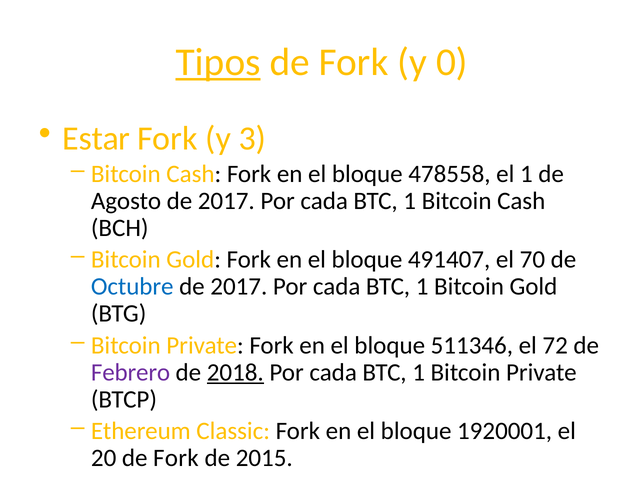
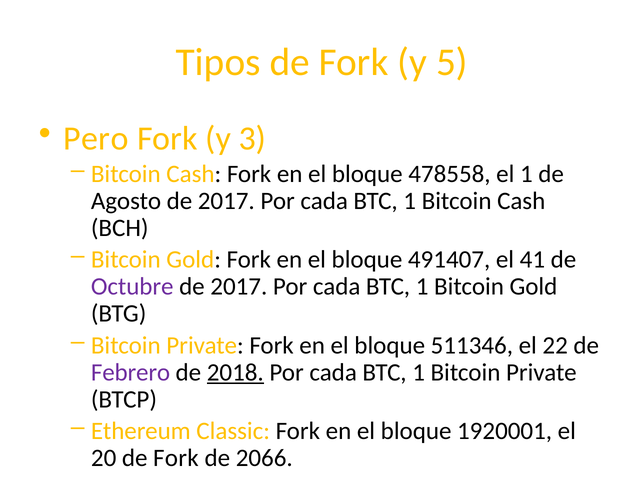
Tipos underline: present -> none
0: 0 -> 5
Estar: Estar -> Pero
70: 70 -> 41
Octubre colour: blue -> purple
72: 72 -> 22
2015: 2015 -> 2066
